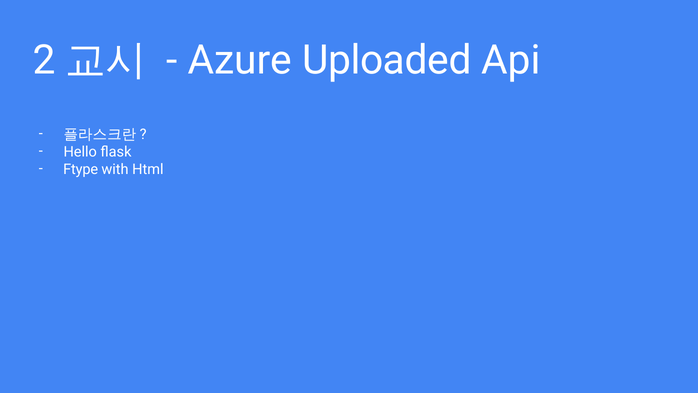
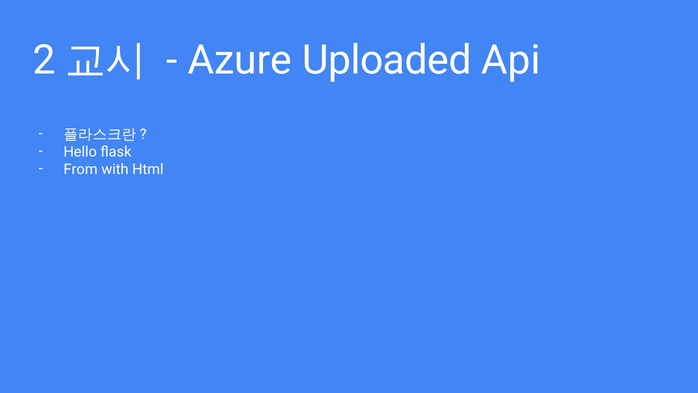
Ftype: Ftype -> From
